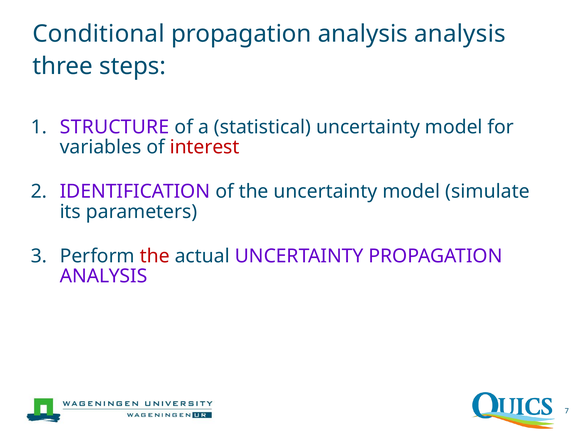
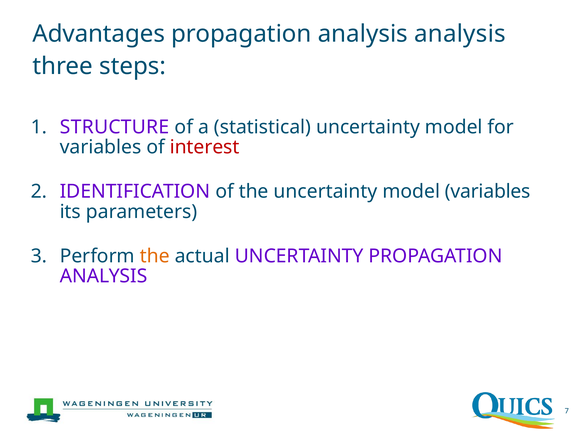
Conditional: Conditional -> Advantages
model simulate: simulate -> variables
the at (155, 256) colour: red -> orange
